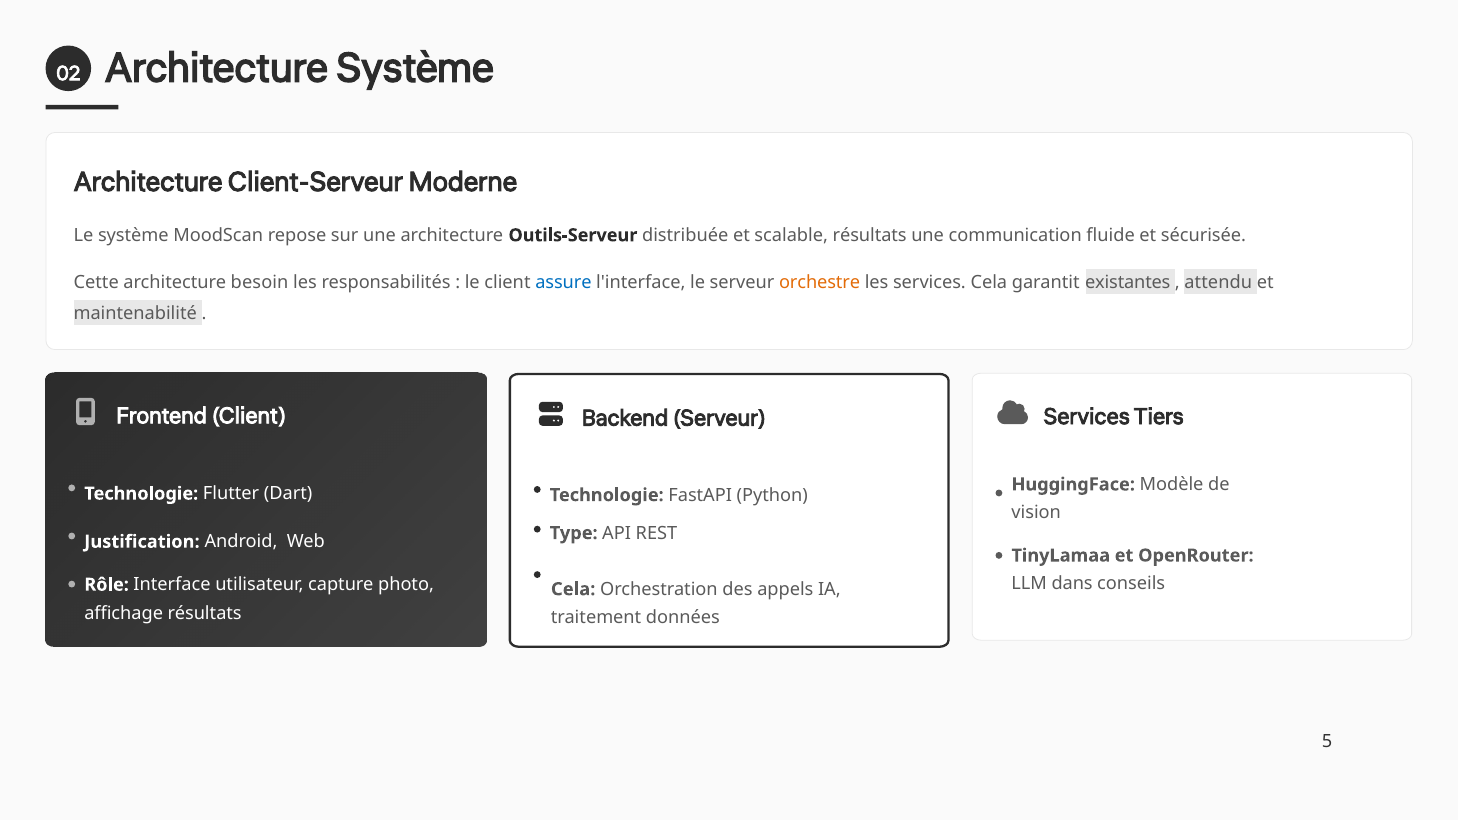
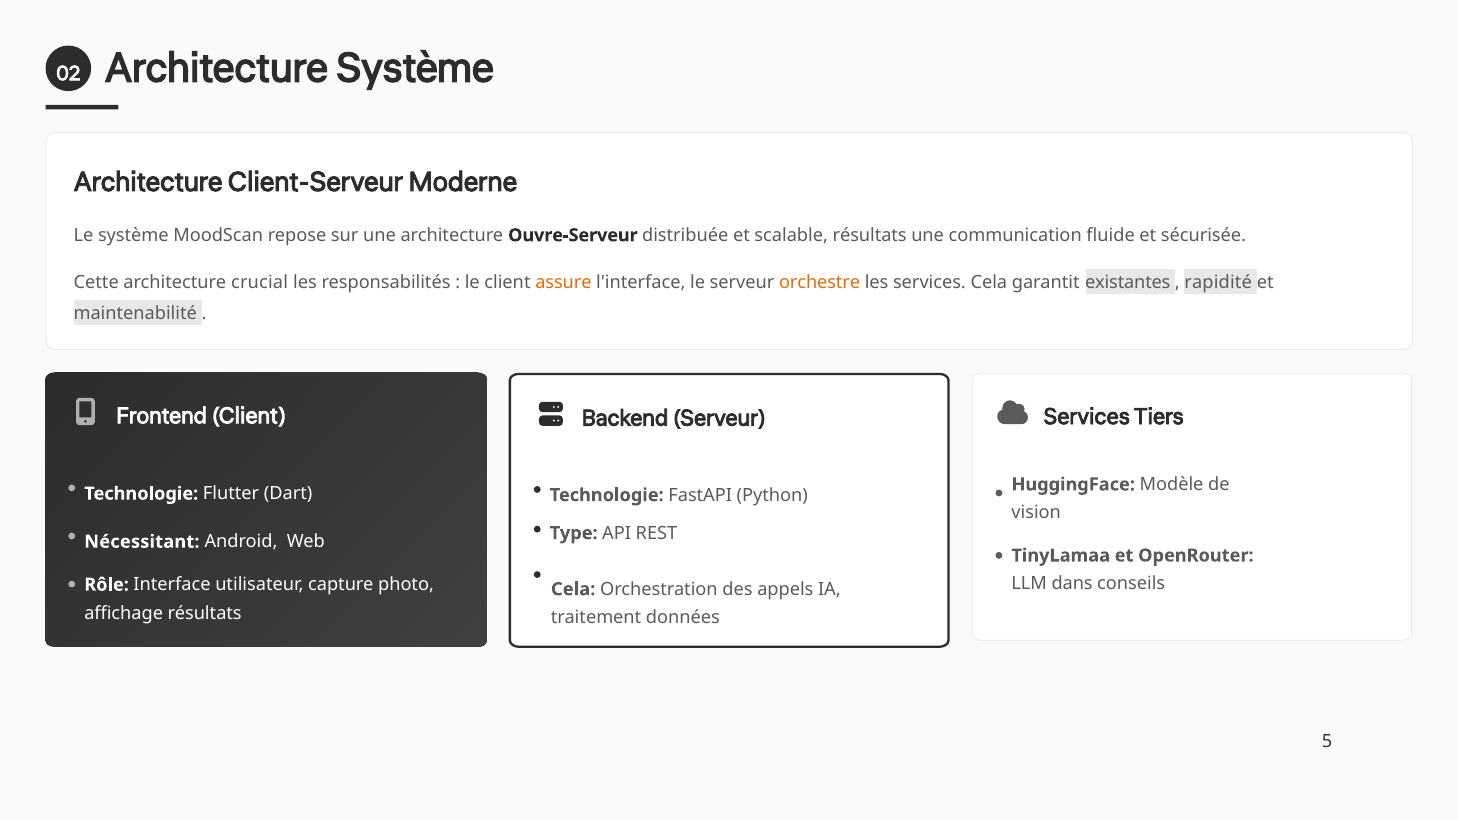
Outils-Serveur: Outils-Serveur -> Ouvre-Serveur
besoin: besoin -> crucial
assure colour: blue -> orange
attendu: attendu -> rapidité
Justification: Justification -> Nécessitant
